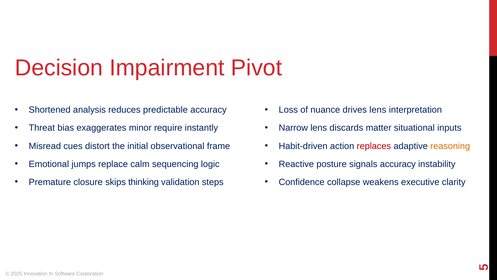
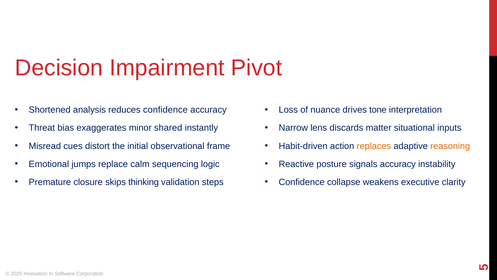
reduces predictable: predictable -> confidence
drives lens: lens -> tone
require: require -> shared
replaces colour: red -> orange
